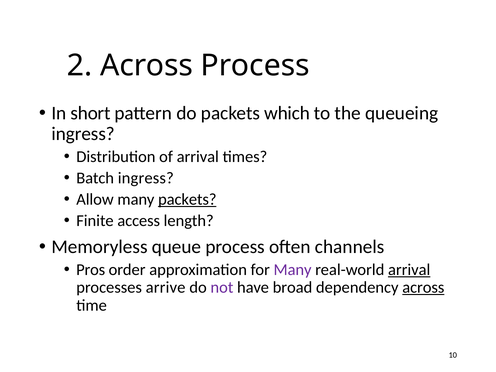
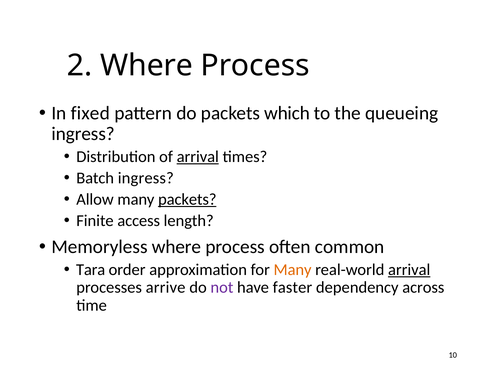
2 Across: Across -> Where
short: short -> fixed
arrival at (198, 157) underline: none -> present
Memoryless queue: queue -> where
channels: channels -> common
Pros: Pros -> Tara
Many at (293, 270) colour: purple -> orange
broad: broad -> faster
across at (423, 287) underline: present -> none
